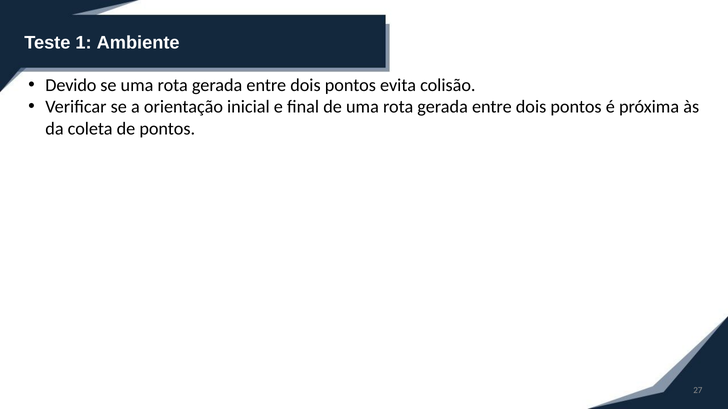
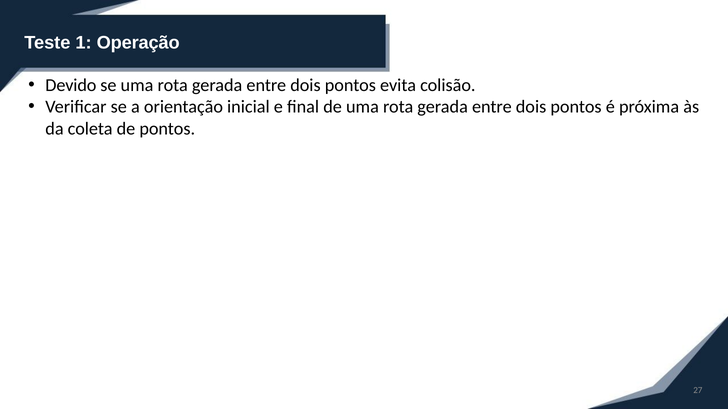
Ambiente: Ambiente -> Operação
